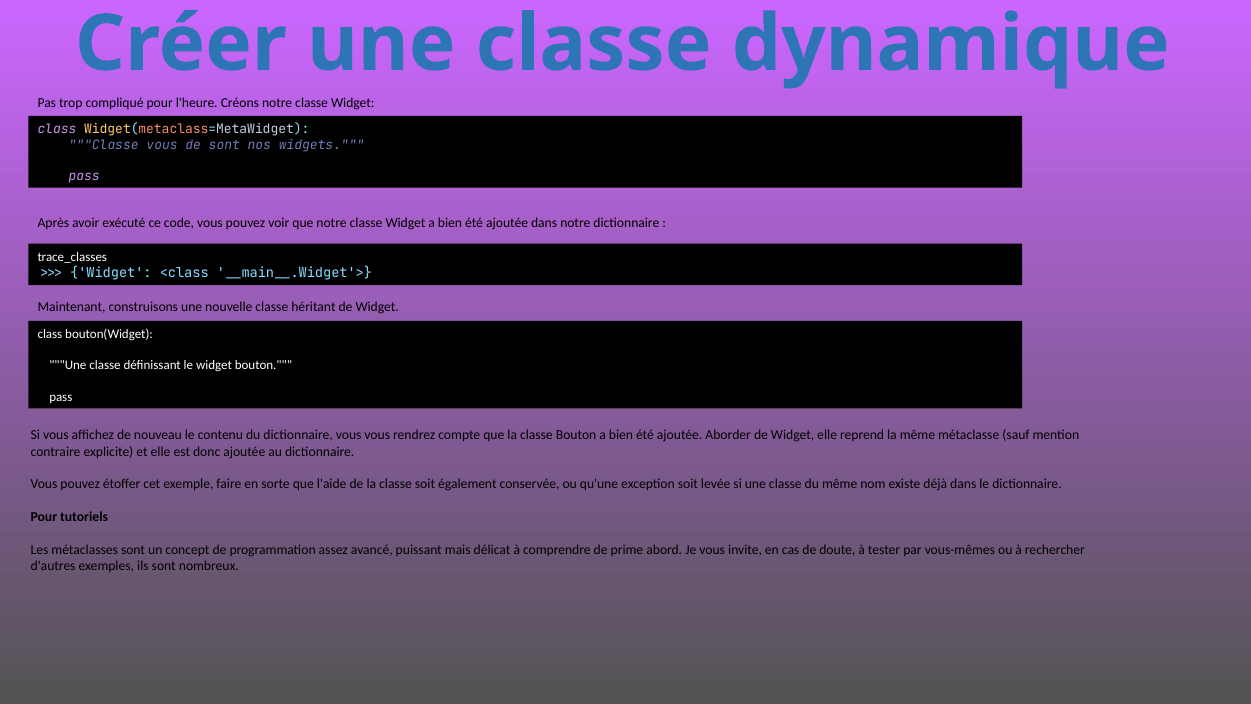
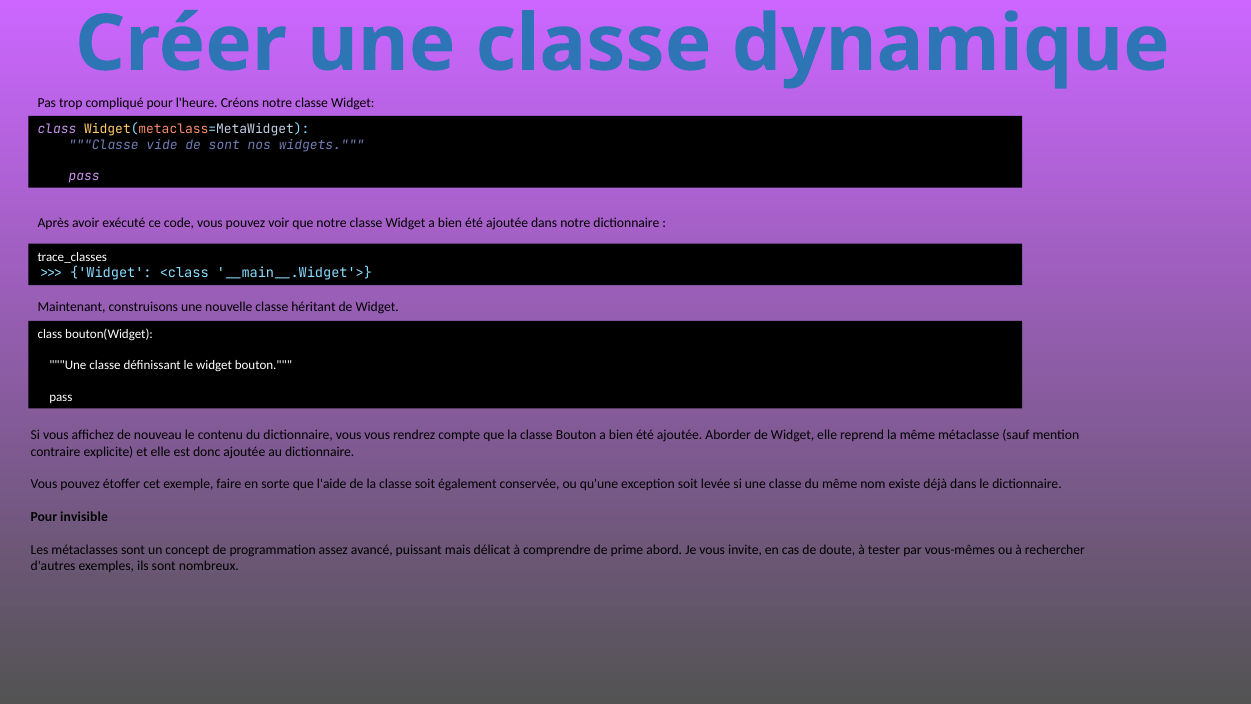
Classe vous: vous -> vide
tutoriels: tutoriels -> invisible
